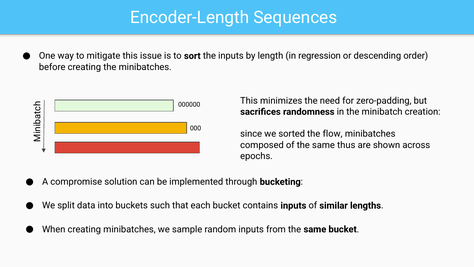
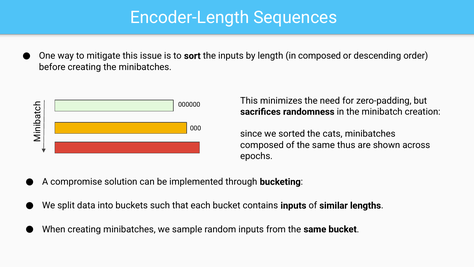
in regression: regression -> composed
flow: flow -> cats
